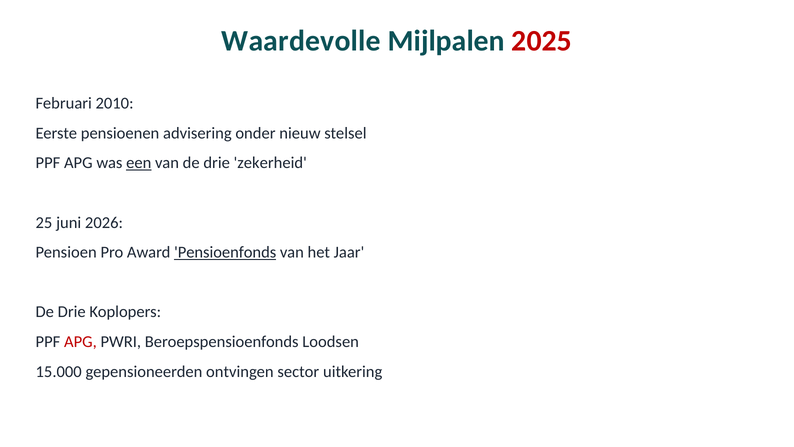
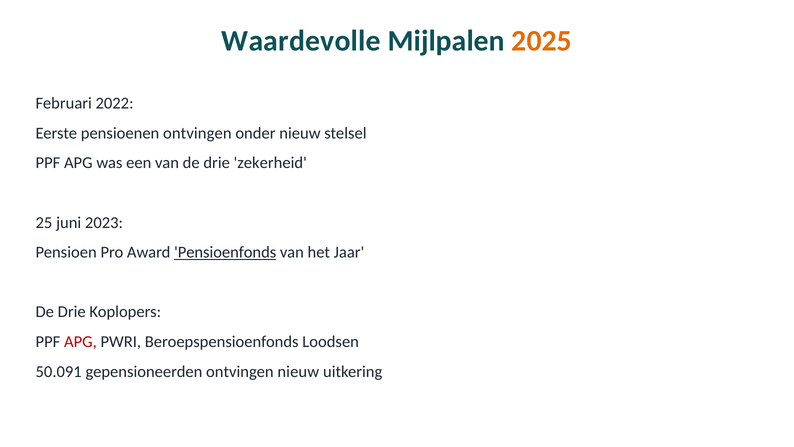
2025 colour: red -> orange
2010: 2010 -> 2022
pensioenen advisering: advisering -> ontvingen
een underline: present -> none
2026: 2026 -> 2023
15.000: 15.000 -> 50.091
ontvingen sector: sector -> nieuw
